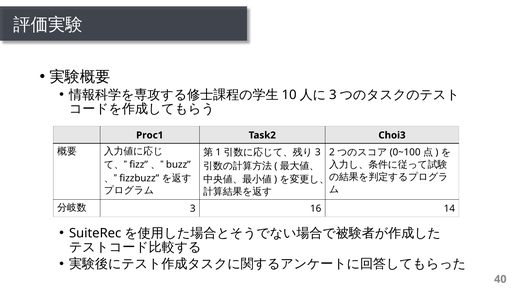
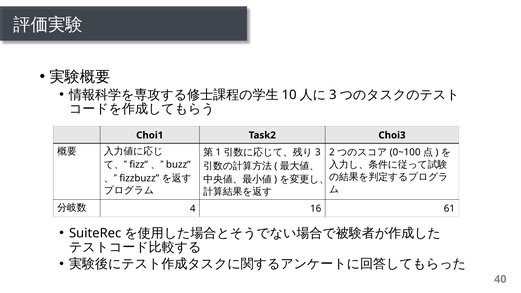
Proc1: Proc1 -> Choi1
3 at (193, 209): 3 -> 4
14: 14 -> 61
